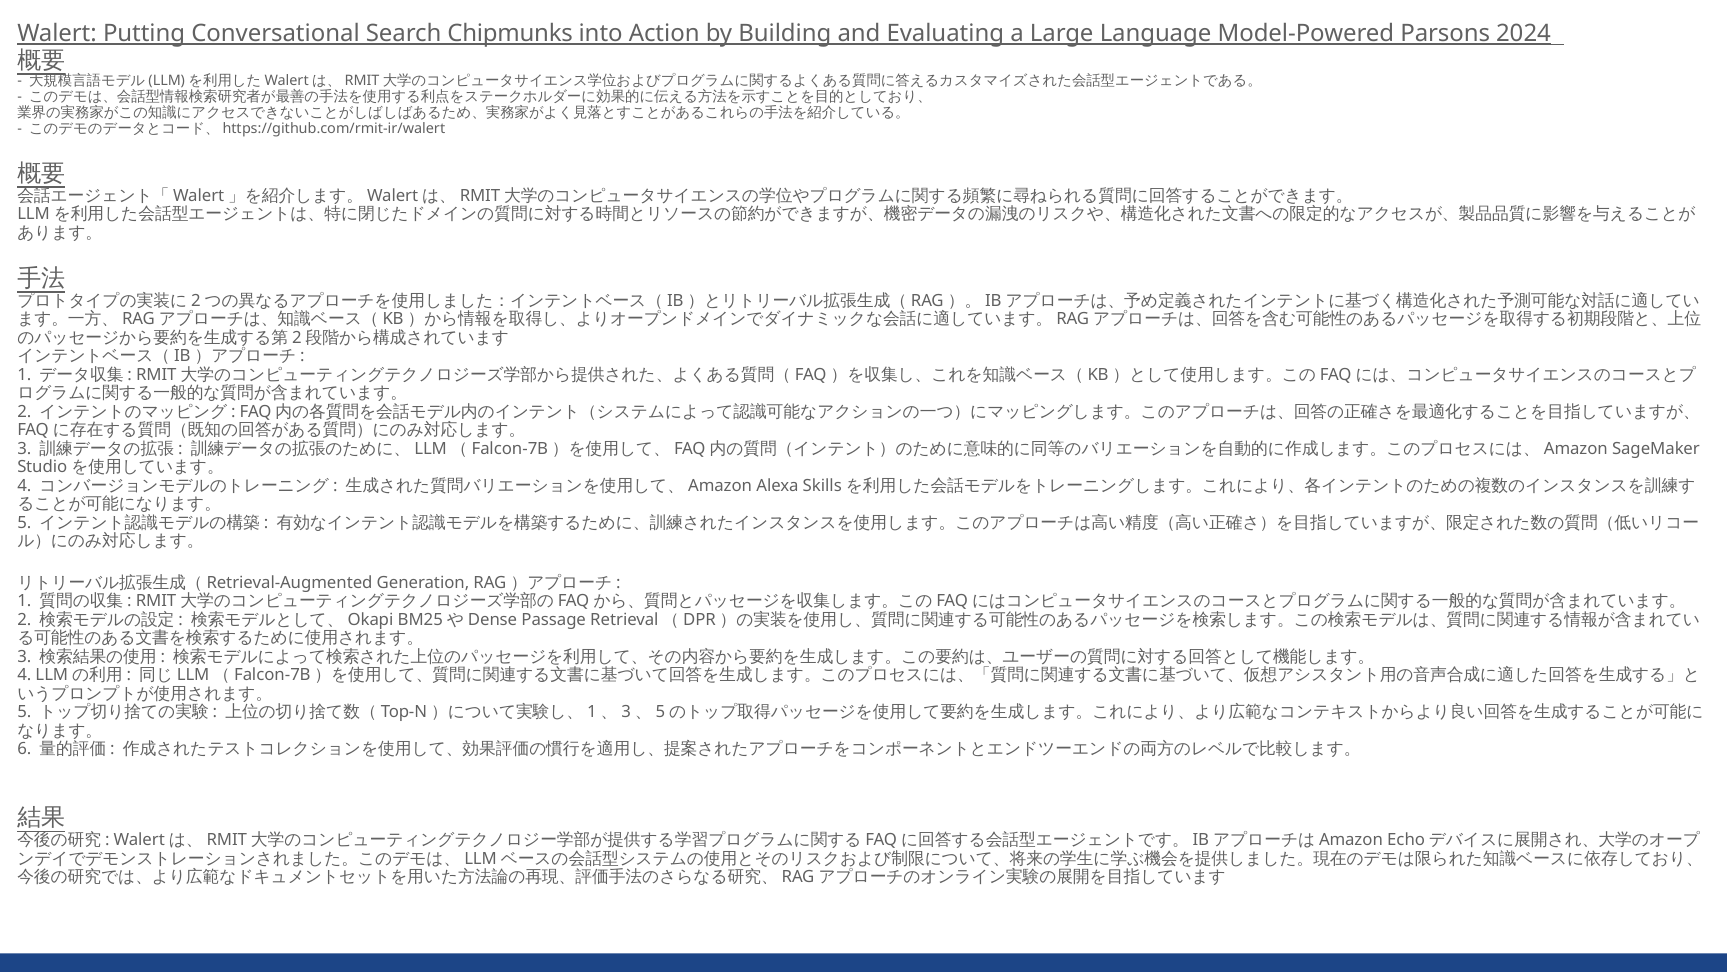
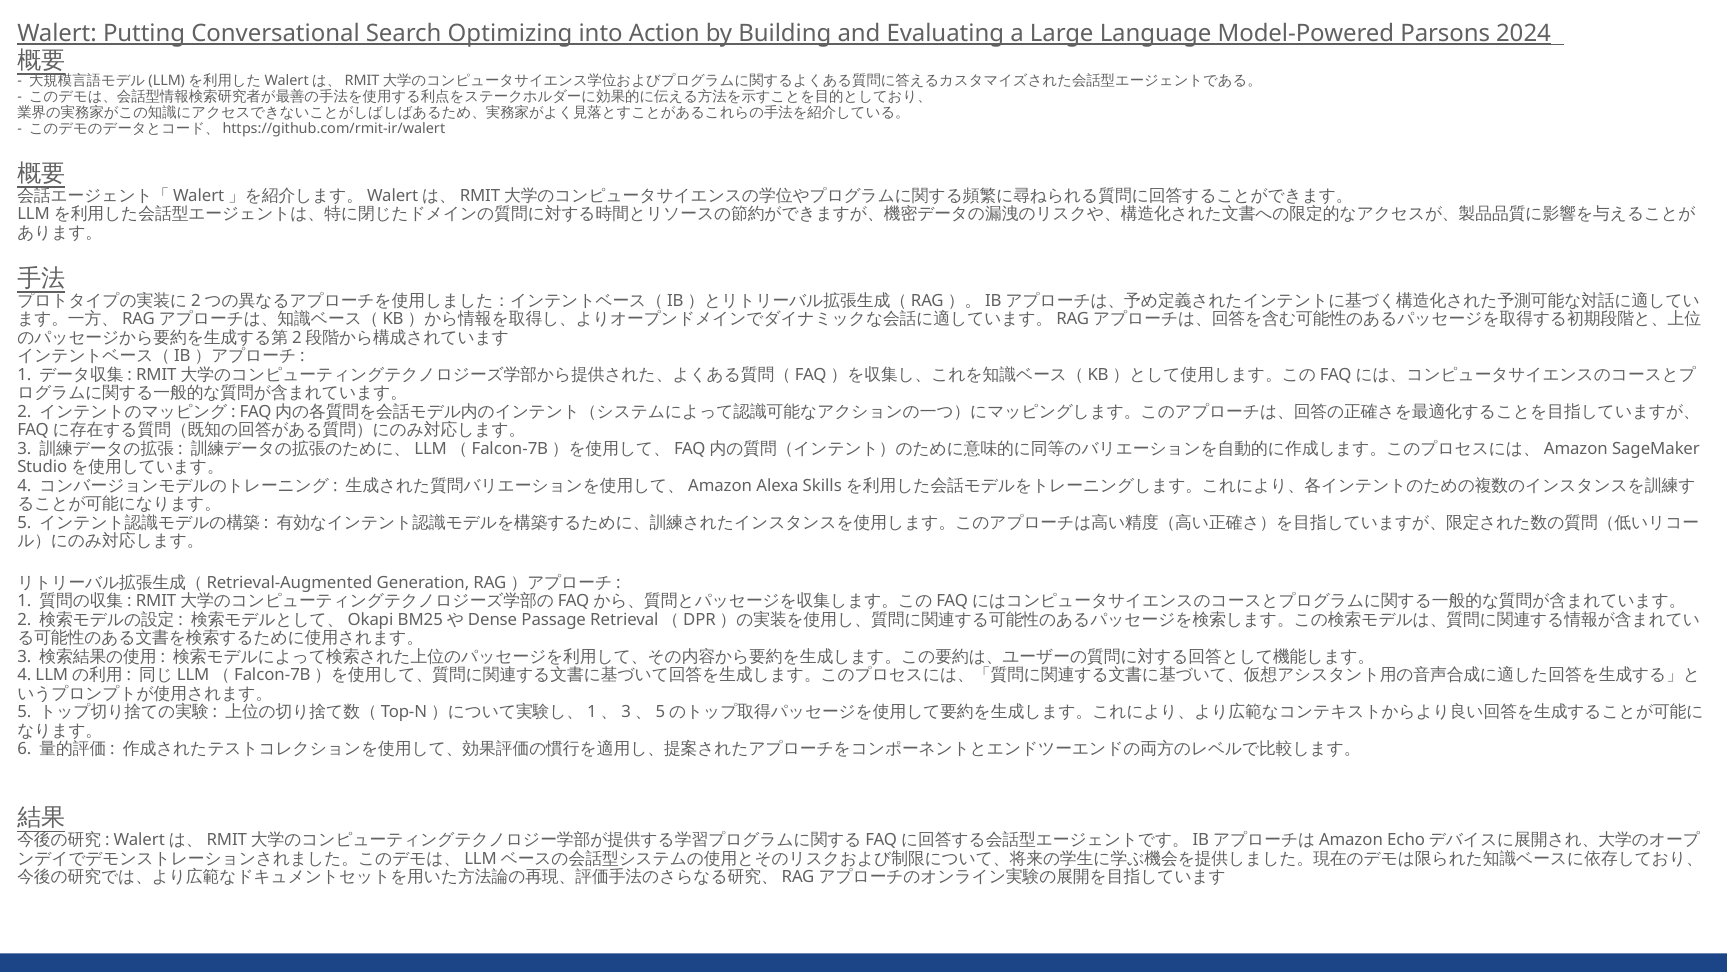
Chipmunks: Chipmunks -> Optimizing
